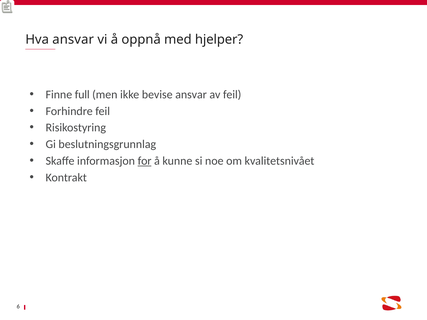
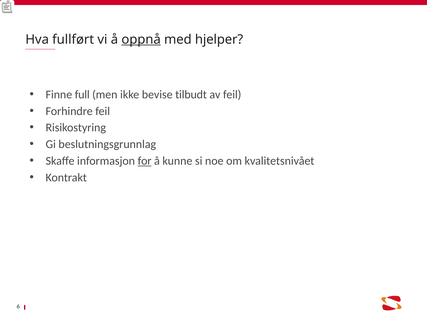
Hva ansvar: ansvar -> fullført
oppnå underline: none -> present
bevise ansvar: ansvar -> tilbudt
